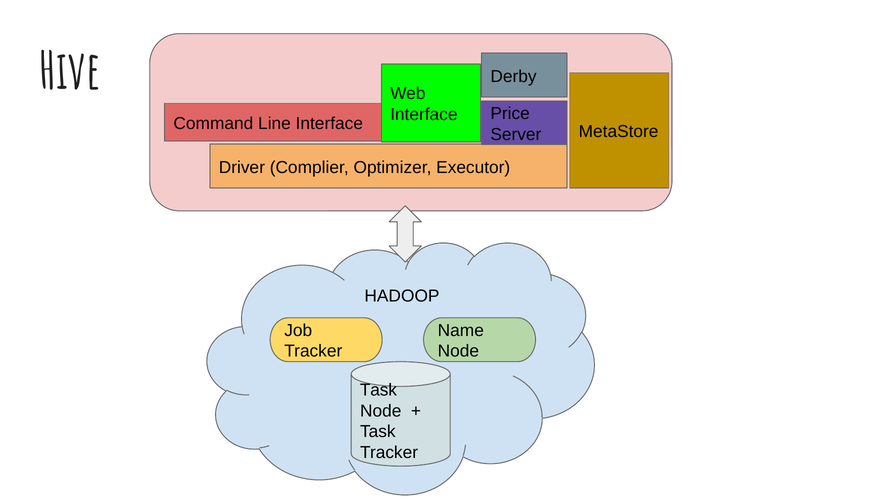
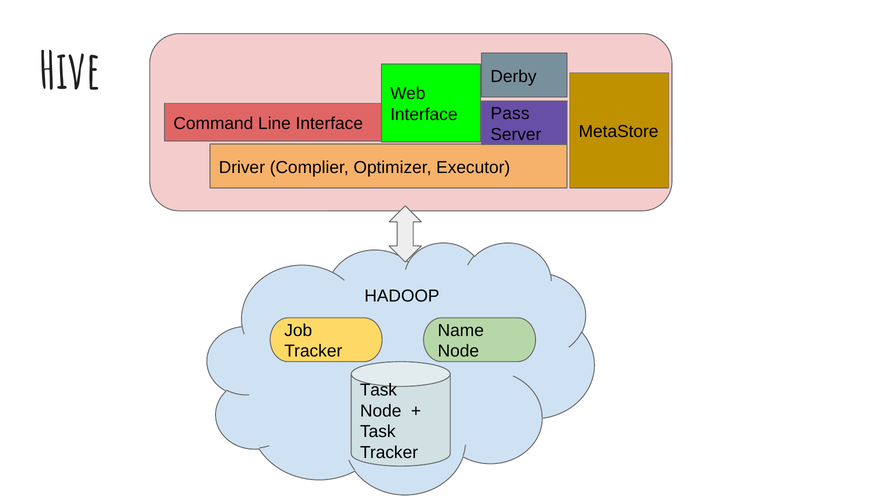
Price: Price -> Pass
